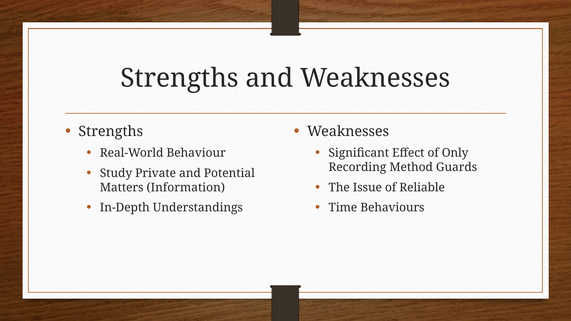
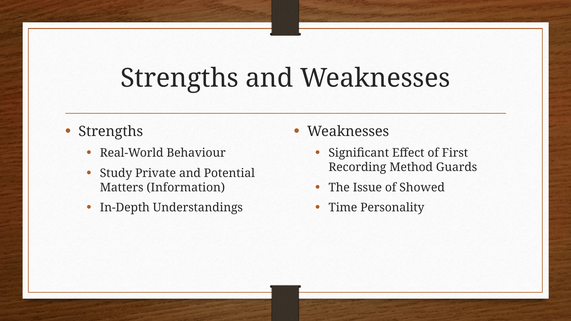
Only: Only -> First
Reliable: Reliable -> Showed
Behaviours: Behaviours -> Personality
